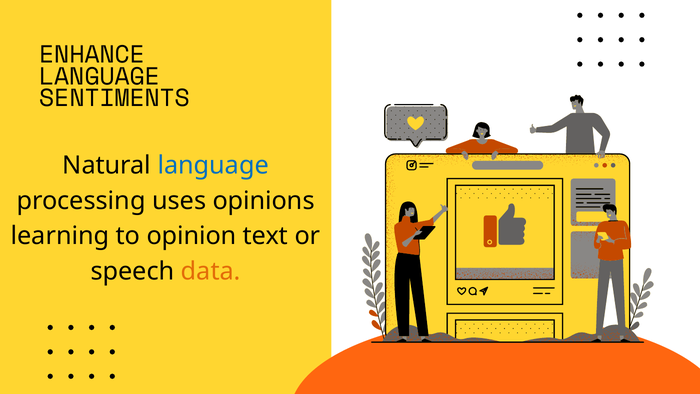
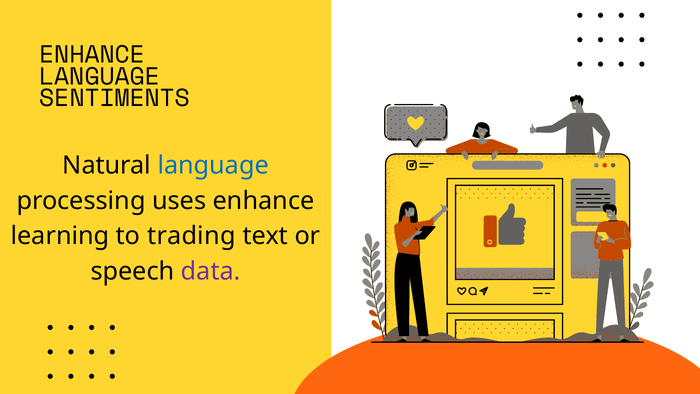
uses opinions: opinions -> enhance
opinion: opinion -> trading
data colour: orange -> purple
